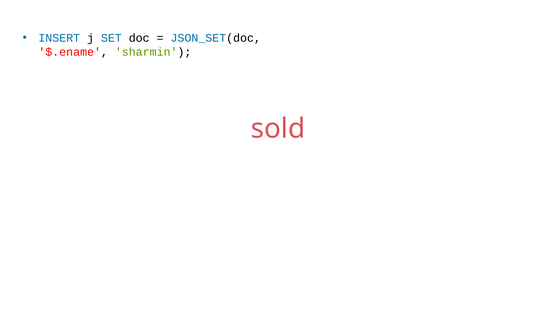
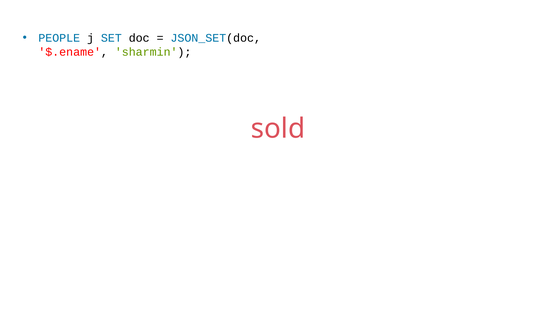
INSERT: INSERT -> PEOPLE
